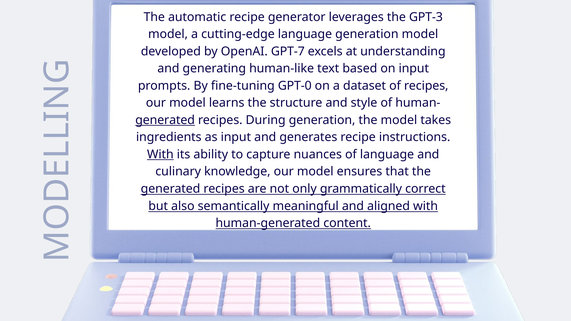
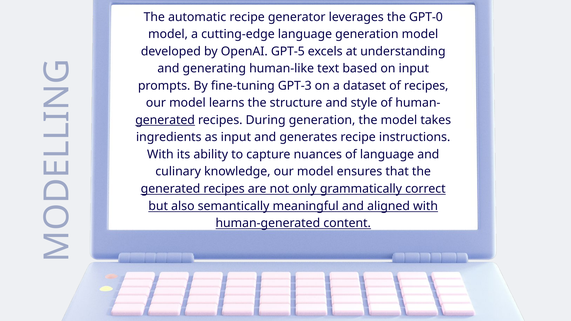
GPT-3: GPT-3 -> GPT-0
GPT-7: GPT-7 -> GPT-5
GPT-0: GPT-0 -> GPT-3
With at (160, 155) underline: present -> none
